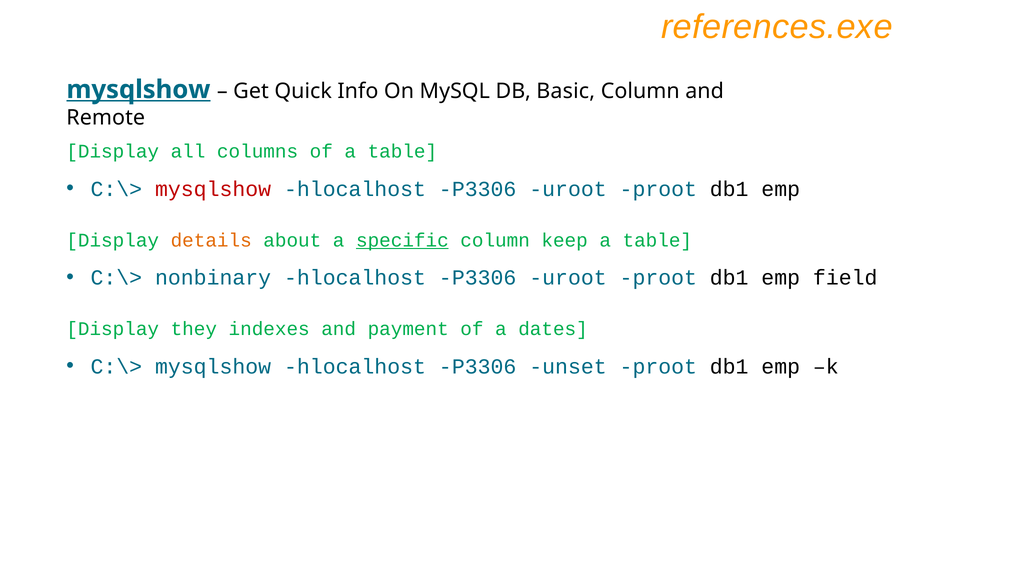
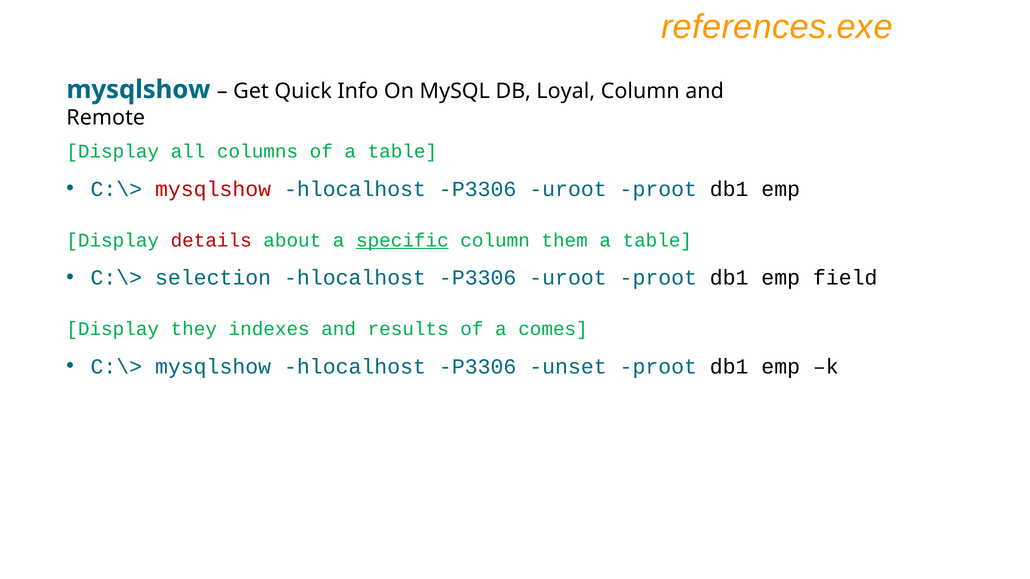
mysqlshow at (138, 90) underline: present -> none
Basic: Basic -> Loyal
details colour: orange -> red
keep: keep -> them
nonbinary: nonbinary -> selection
payment: payment -> results
dates: dates -> comes
